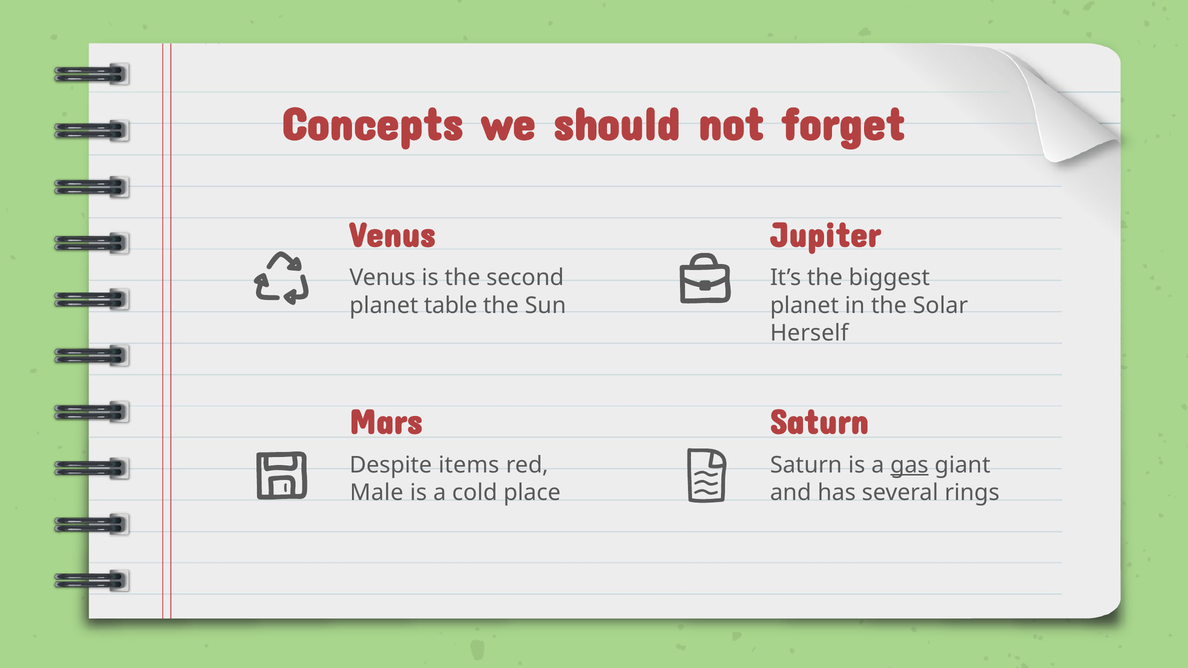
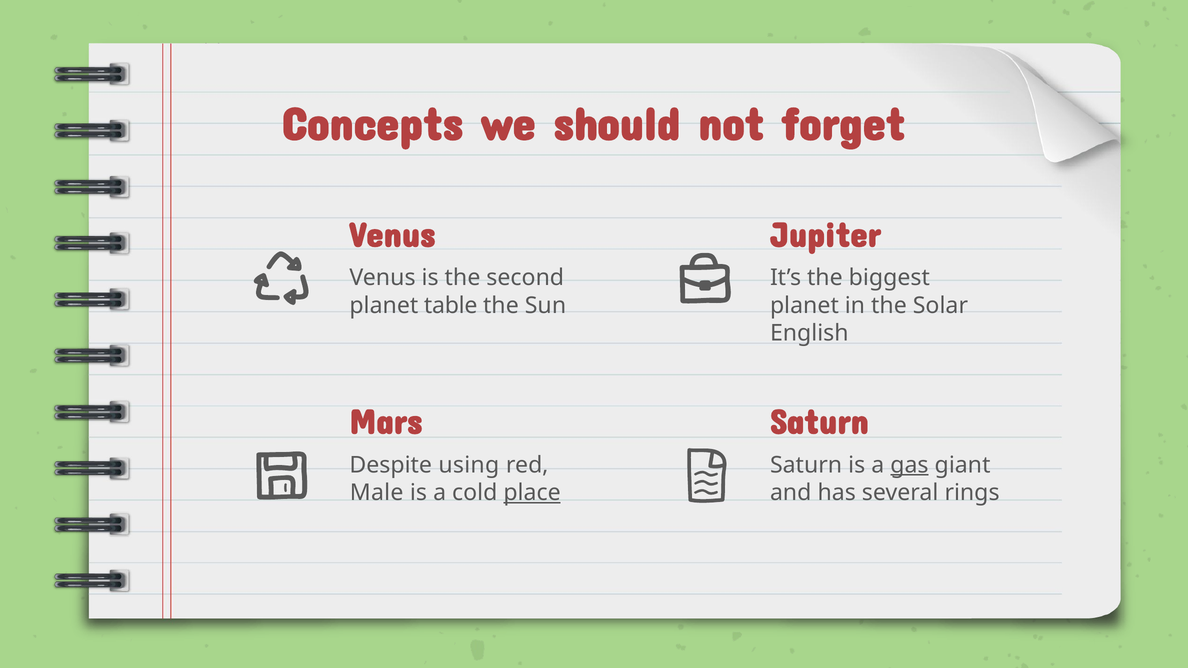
Herself: Herself -> English
items: items -> using
place underline: none -> present
